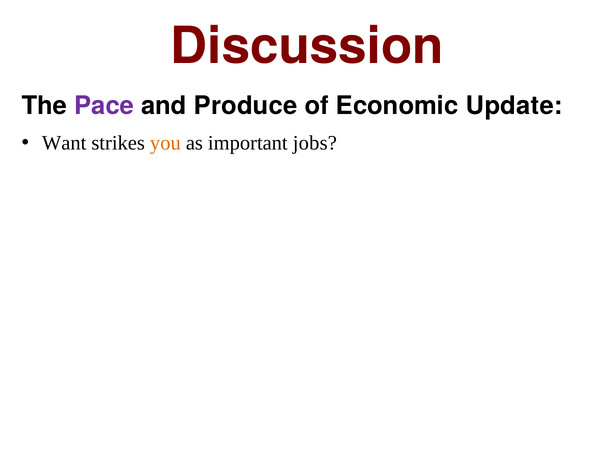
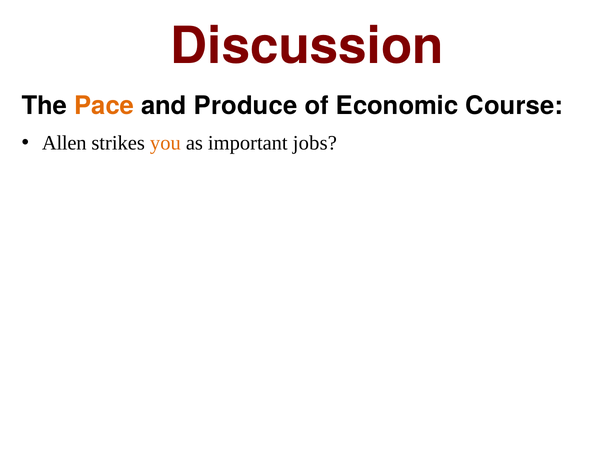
Pace colour: purple -> orange
Update: Update -> Course
Want: Want -> Allen
